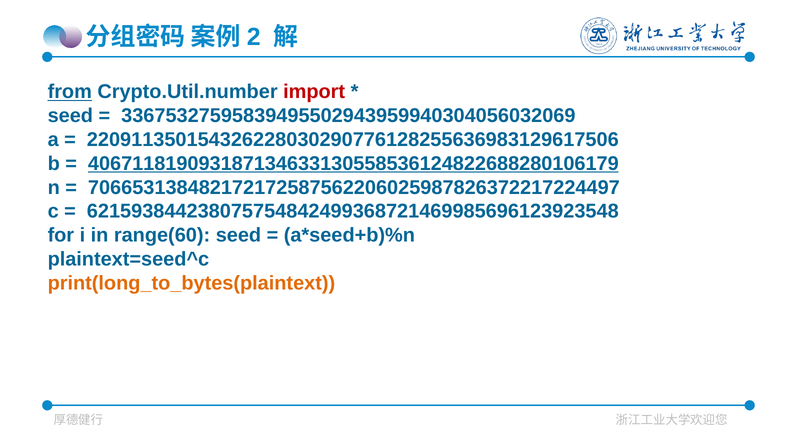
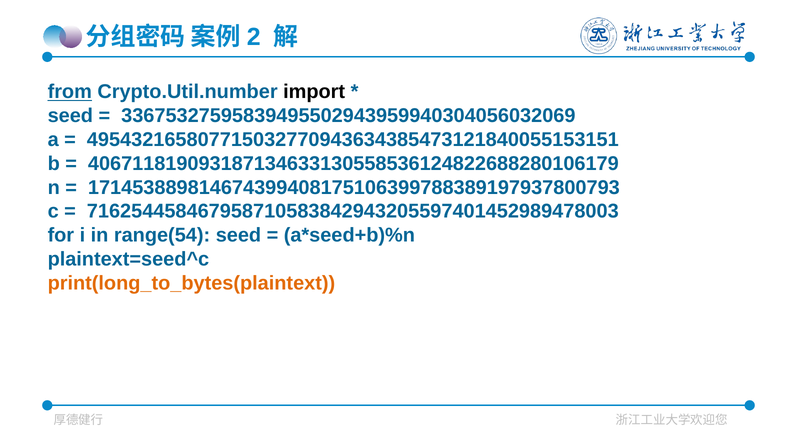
import colour: red -> black
220911350154326228030290776128255636983129617506: 220911350154326228030290776128255636983129617506 -> 495432165807715032770943634385473121840055153151
406711819093187134633130558536124822688280106179 underline: present -> none
706653138482172172587562206025987826372217224497: 706653138482172172587562206025987826372217224497 -> 171453889814674399408175106399788389197937800793
621593844238075754842499368721469985696123923548: 621593844238075754842499368721469985696123923548 -> 716254458467958710583842943205597401452989478003
range(60: range(60 -> range(54
